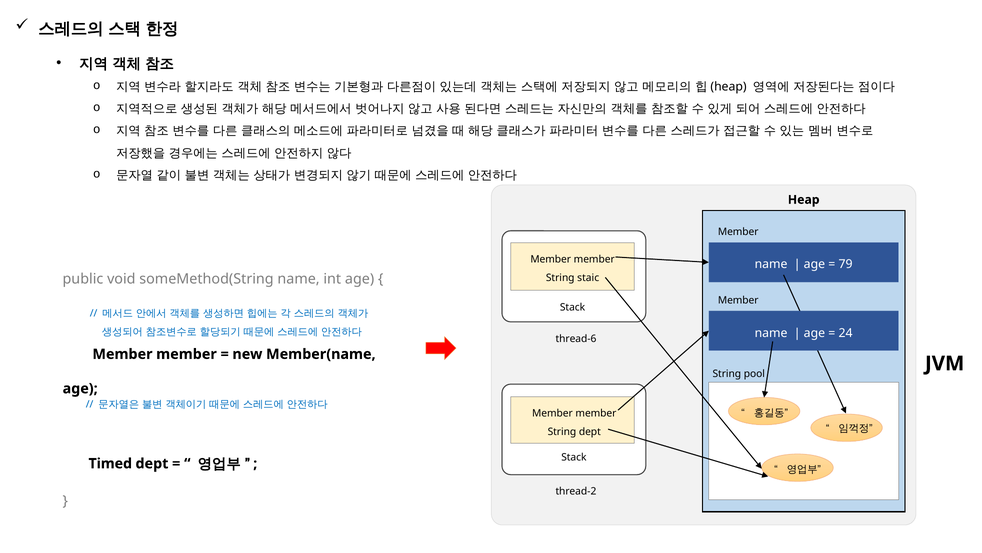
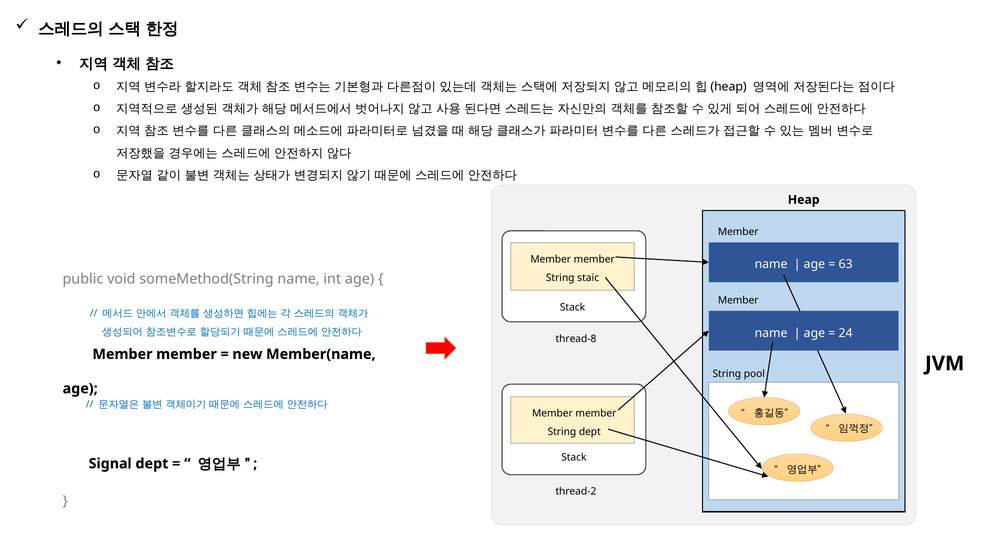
79: 79 -> 63
thread-6: thread-6 -> thread-8
Timed: Timed -> Signal
